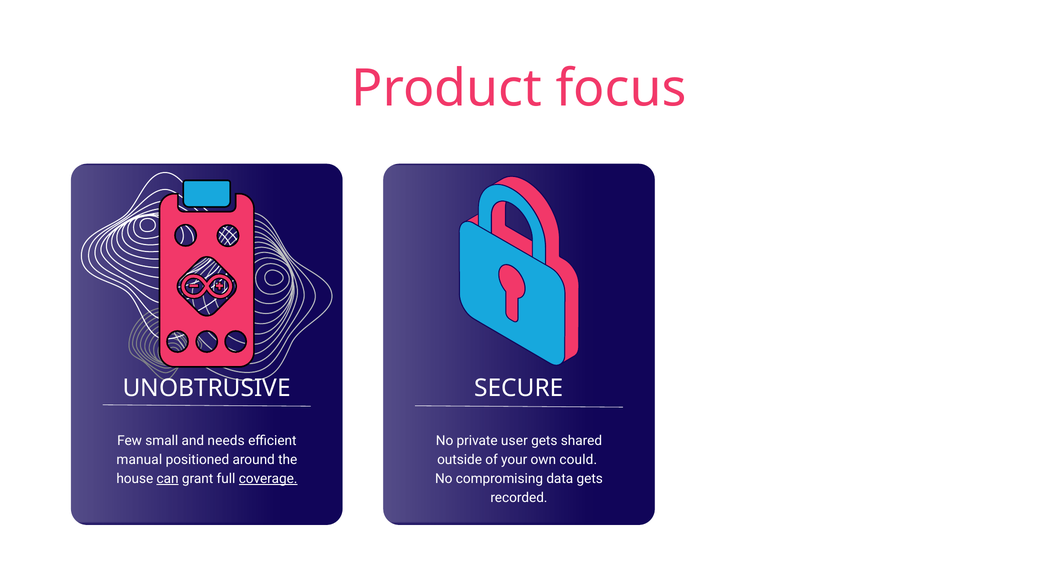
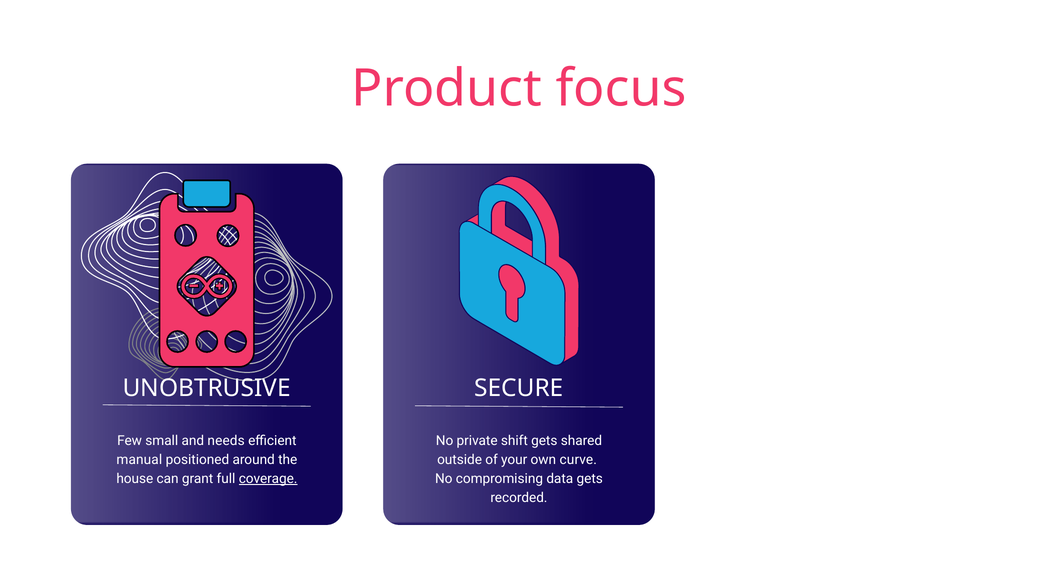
user: user -> shift
could: could -> curve
can underline: present -> none
